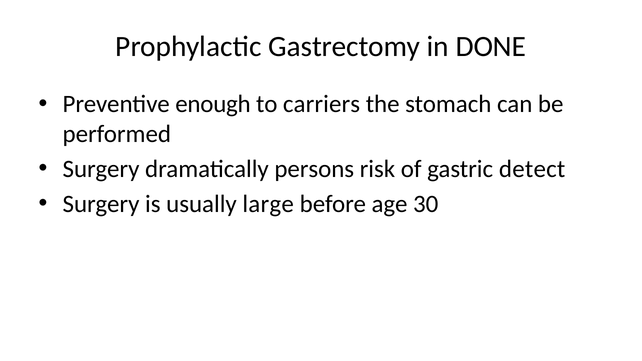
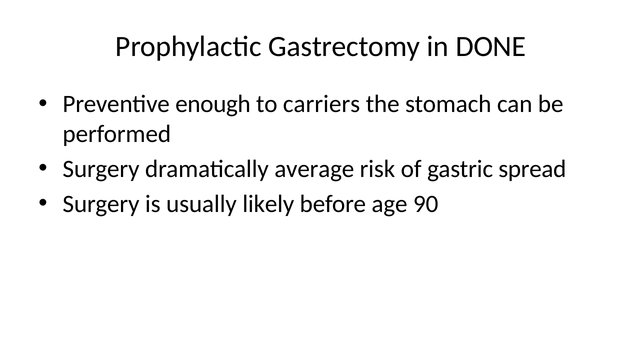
persons: persons -> average
detect: detect -> spread
large: large -> likely
30: 30 -> 90
